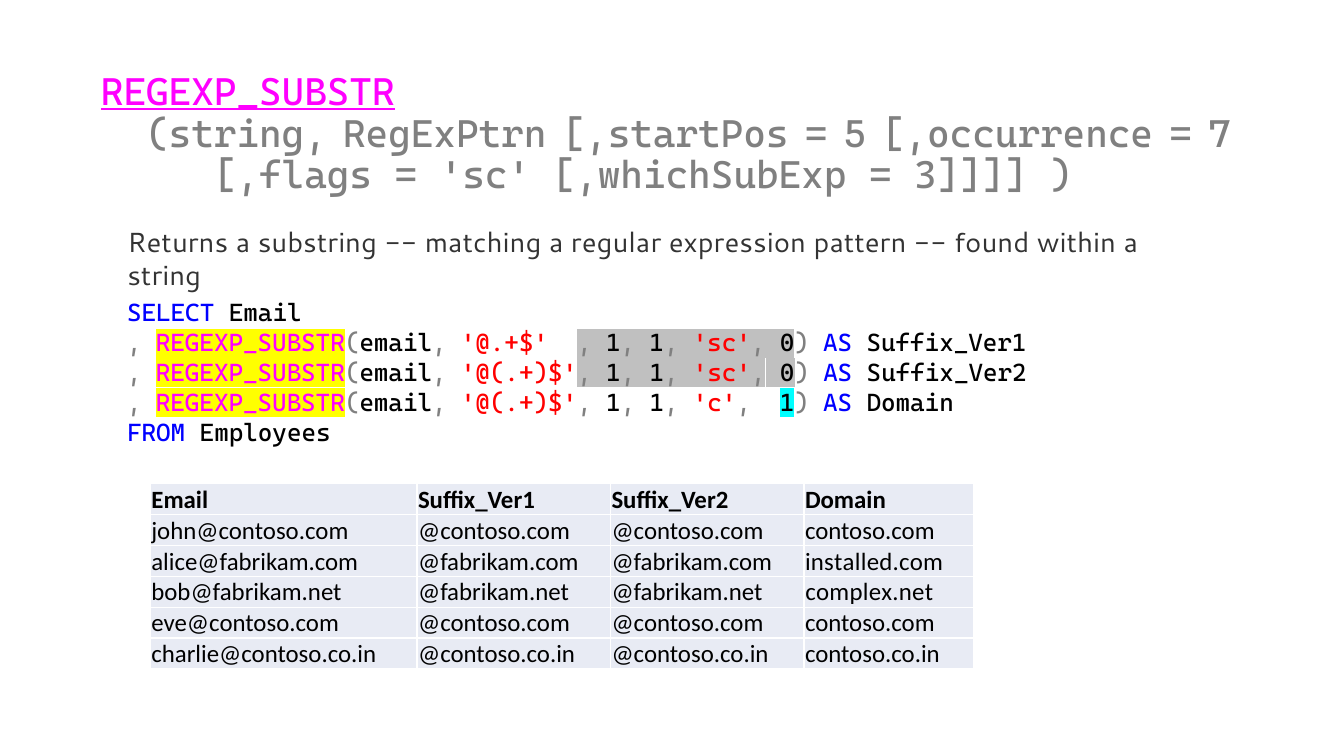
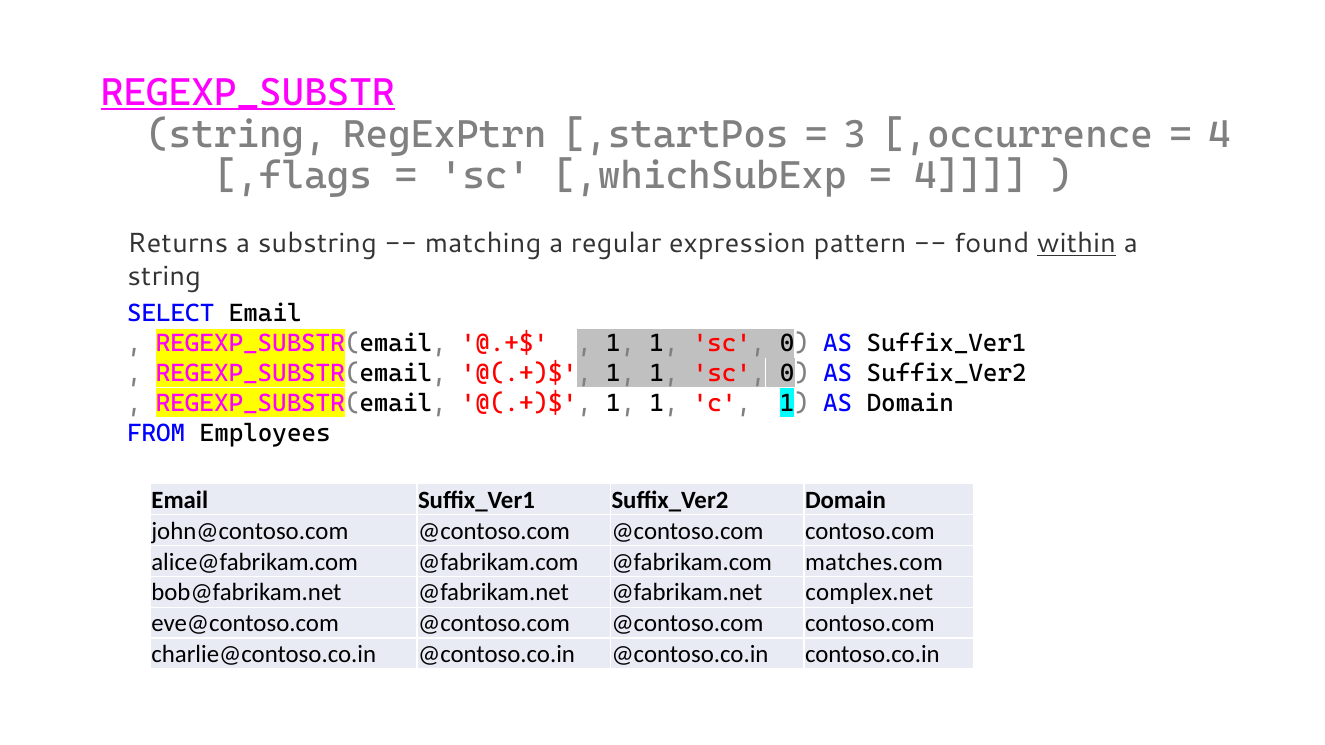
5: 5 -> 3
7 at (1219, 134): 7 -> 4
3 at (971, 176): 3 -> 4
within underline: none -> present
installed.com: installed.com -> matches.com
